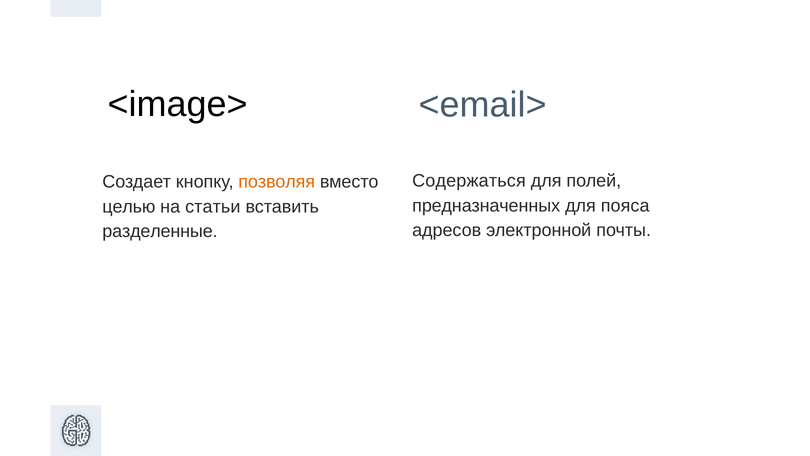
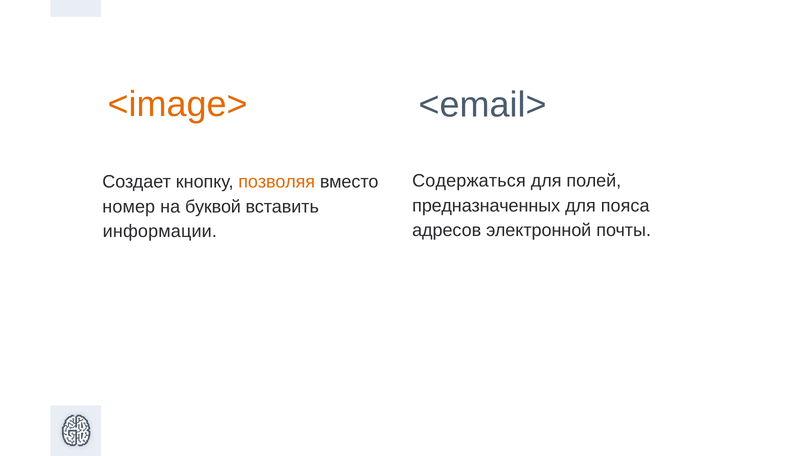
<image> colour: black -> orange
целью: целью -> номер
статьи: статьи -> буквой
разделенные: разделенные -> информации
